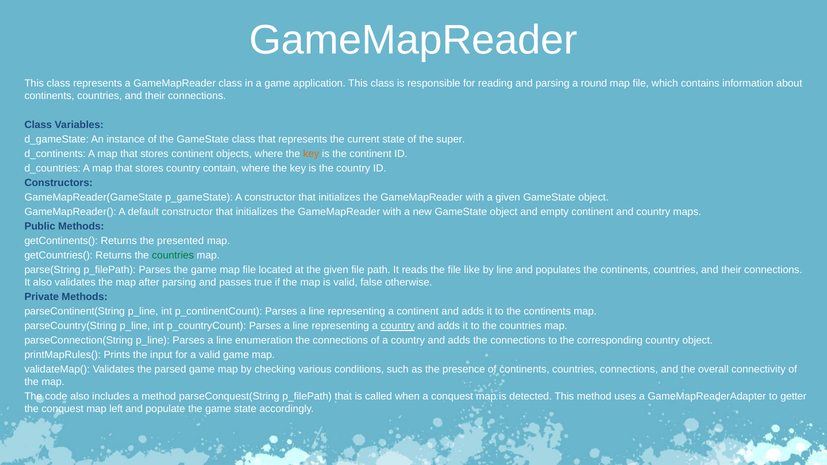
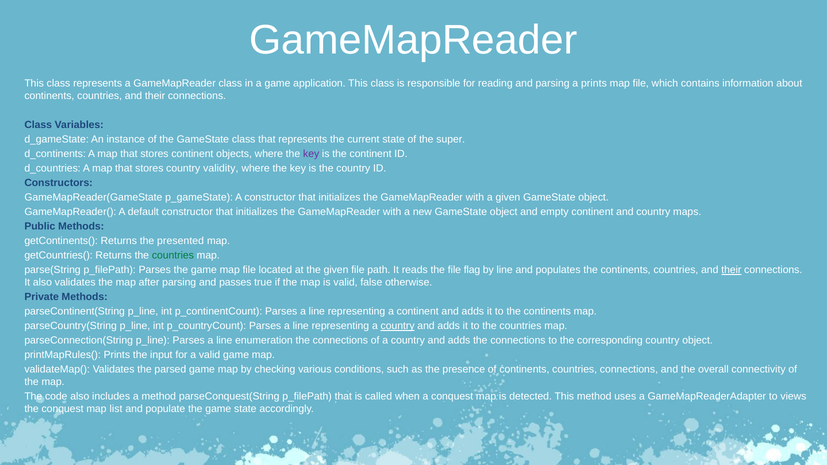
a round: round -> prints
key at (311, 154) colour: orange -> purple
contain: contain -> validity
like: like -> flag
their at (731, 270) underline: none -> present
getter: getter -> views
left: left -> list
